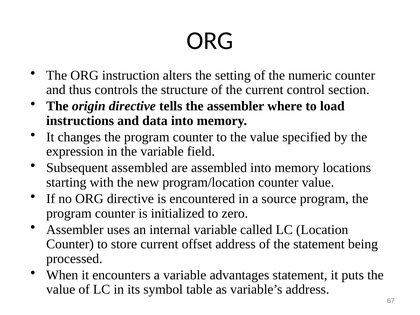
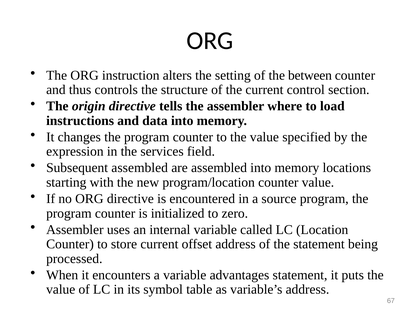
numeric: numeric -> between
the variable: variable -> services
